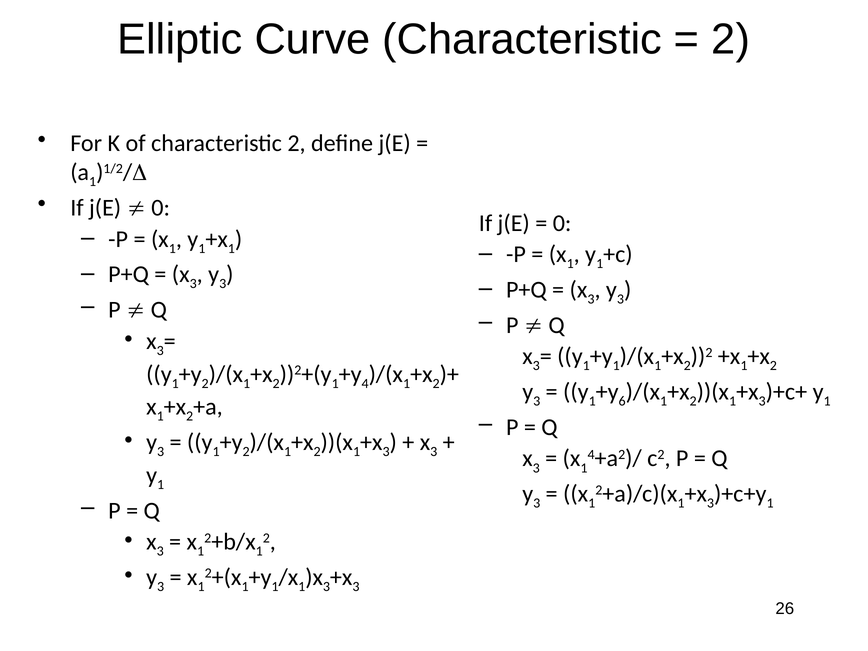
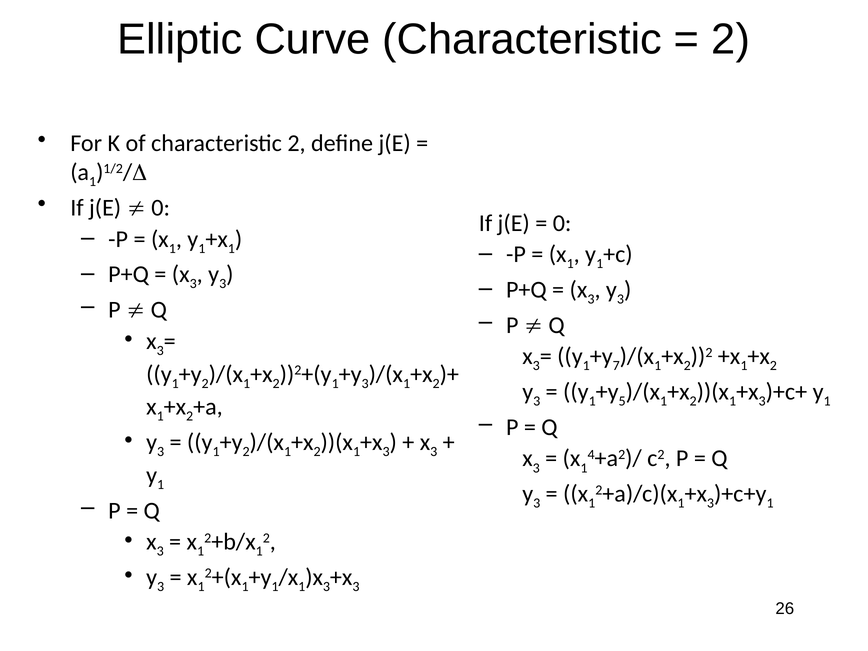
1 at (616, 366): 1 -> 7
4 at (365, 383): 4 -> 3
6: 6 -> 5
